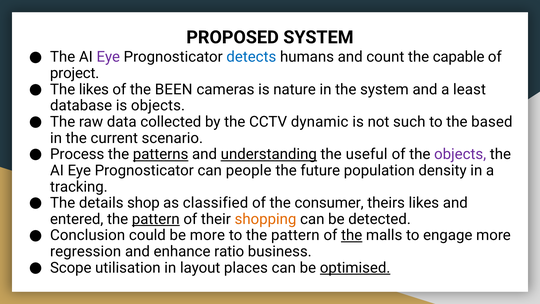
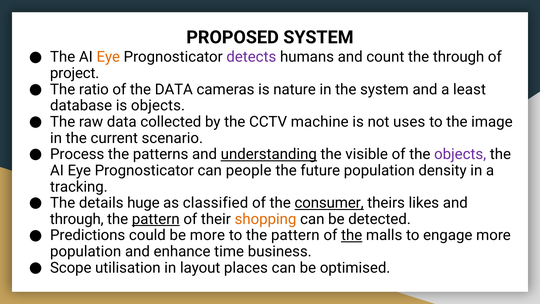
Eye at (108, 57) colour: purple -> orange
detects colour: blue -> purple
the capable: capable -> through
The likes: likes -> ratio
the BEEN: BEEN -> DATA
dynamic: dynamic -> machine
such: such -> uses
based: based -> image
patterns underline: present -> none
useful: useful -> visible
shop: shop -> huge
consumer underline: none -> present
entered at (77, 219): entered -> through
Conclusion: Conclusion -> Predictions
regression at (86, 251): regression -> population
ratio: ratio -> time
optimised underline: present -> none
